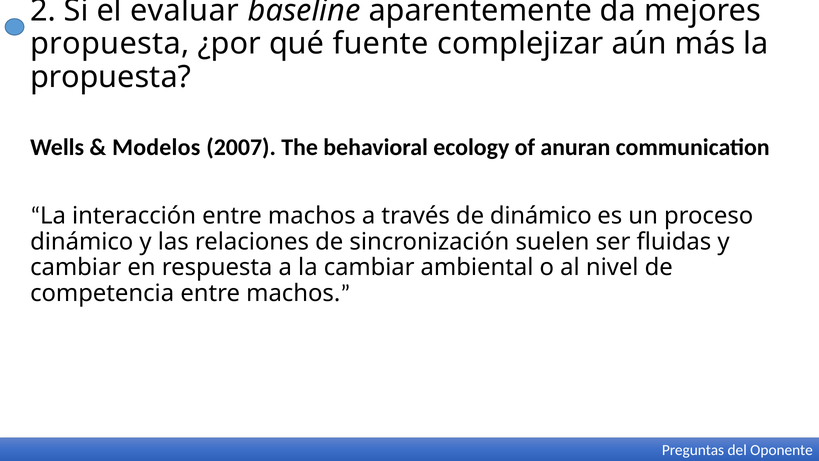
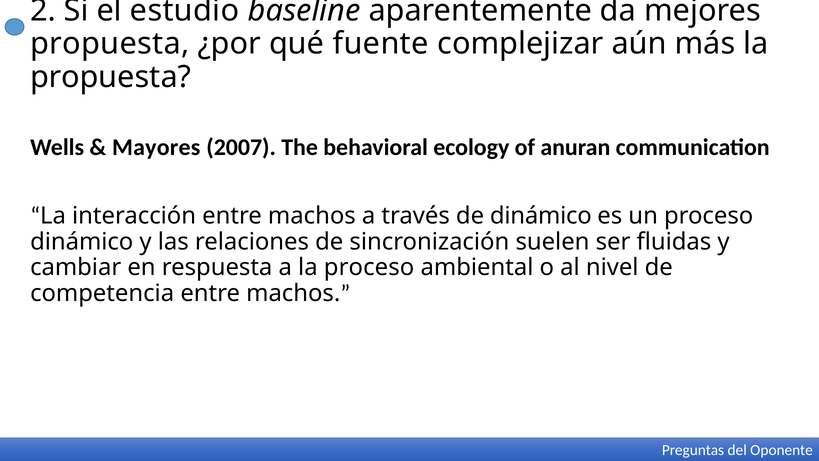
evaluar: evaluar -> estudio
Modelos: Modelos -> Mayores
la cambiar: cambiar -> proceso
